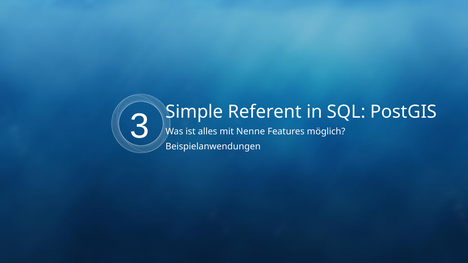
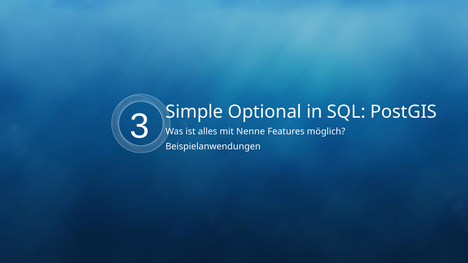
Referent: Referent -> Optional
